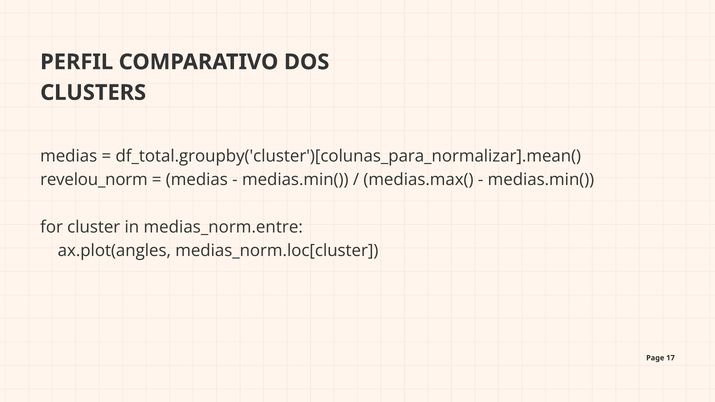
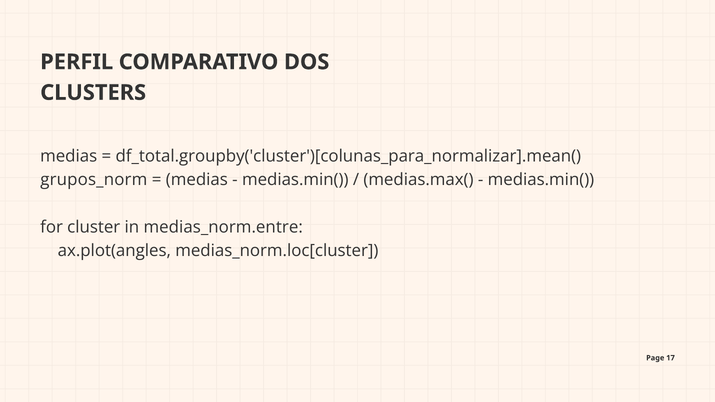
revelou_norm: revelou_norm -> grupos_norm
